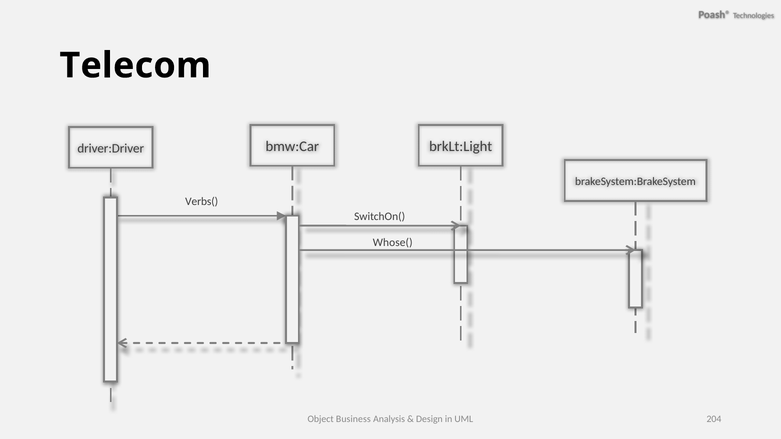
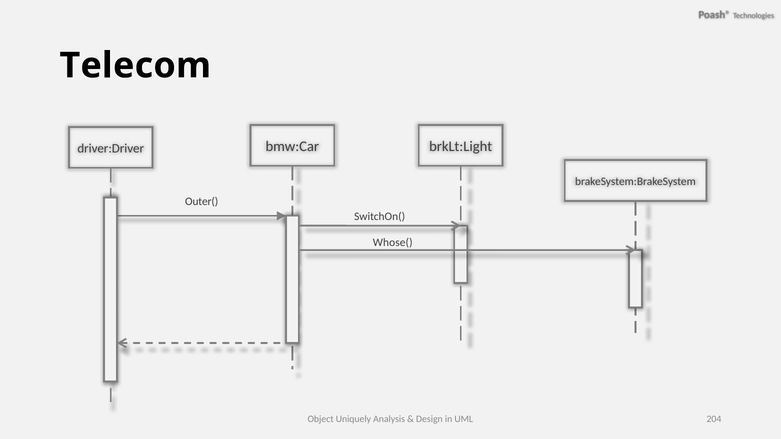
Verbs(: Verbs( -> Outer(
Business: Business -> Uniquely
